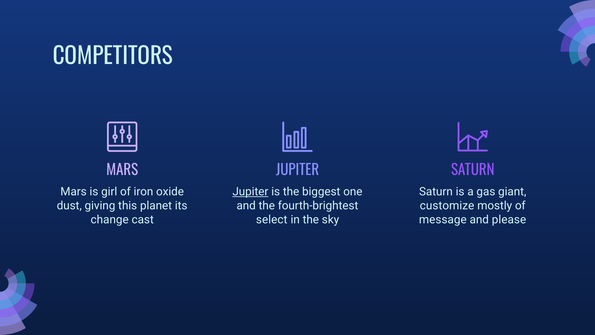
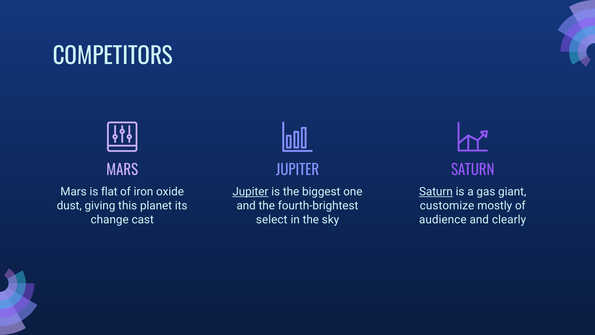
girl: girl -> flat
Saturn at (436, 192) underline: none -> present
message: message -> audience
please: please -> clearly
